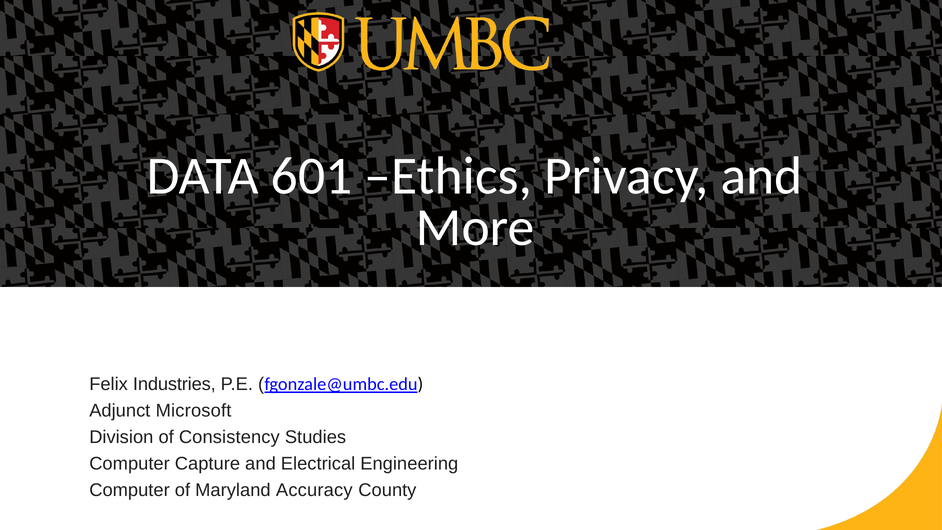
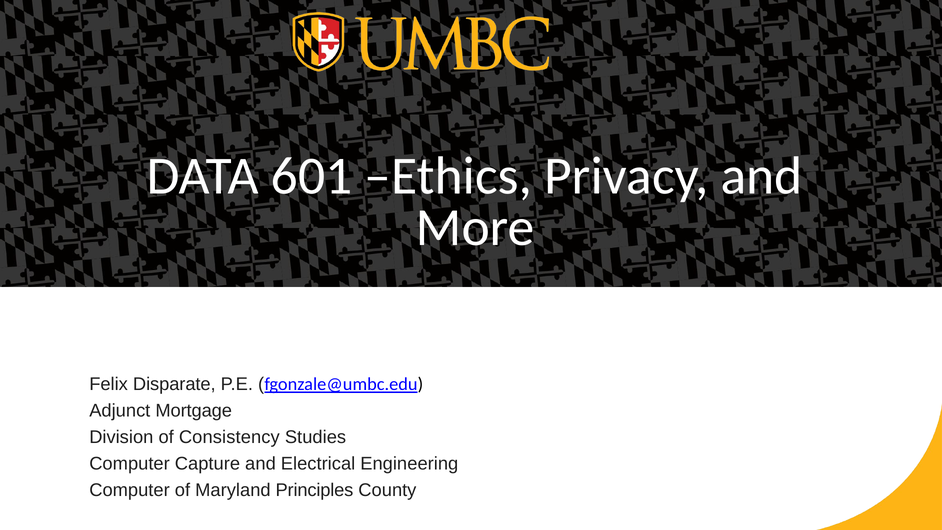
Industries: Industries -> Disparate
Microsoft: Microsoft -> Mortgage
Accuracy: Accuracy -> Principles
